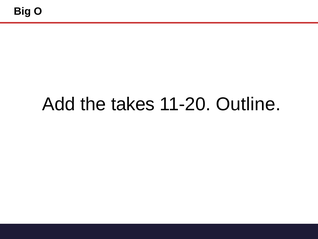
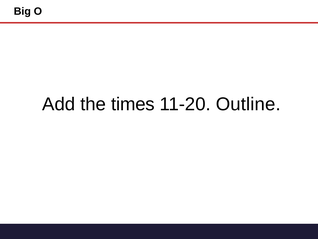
takes: takes -> times
